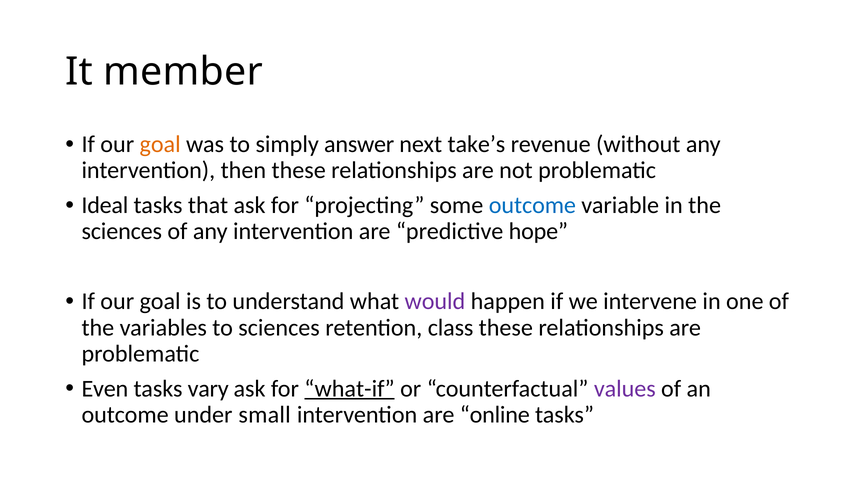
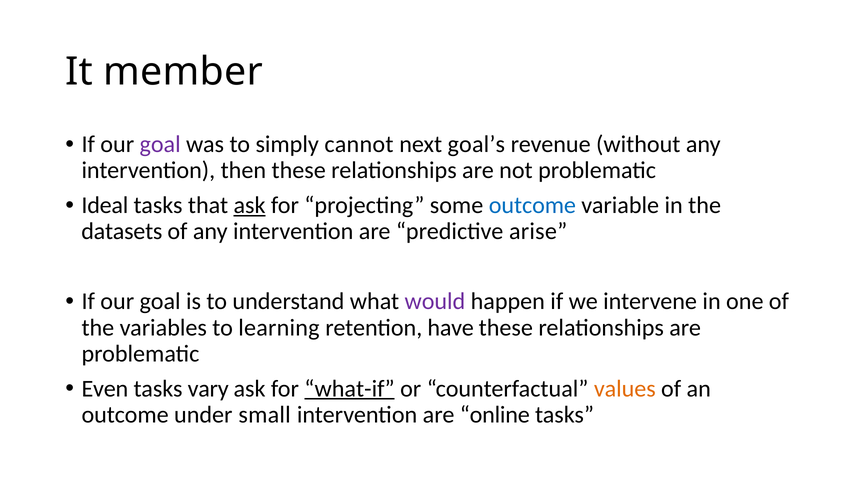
goal at (160, 145) colour: orange -> purple
answer: answer -> cannot
take’s: take’s -> goal’s
ask at (250, 206) underline: none -> present
sciences at (122, 232): sciences -> datasets
hope: hope -> arise
to sciences: sciences -> learning
class: class -> have
values colour: purple -> orange
